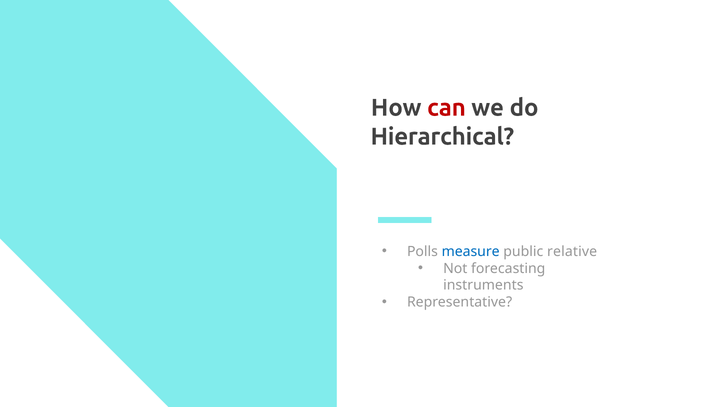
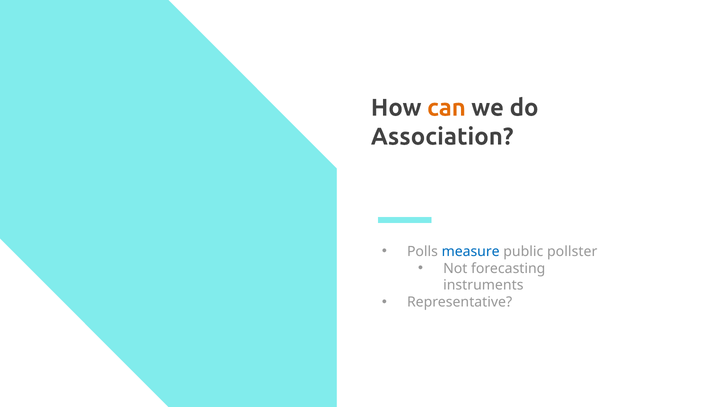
can colour: red -> orange
Hierarchical: Hierarchical -> Association
relative: relative -> pollster
